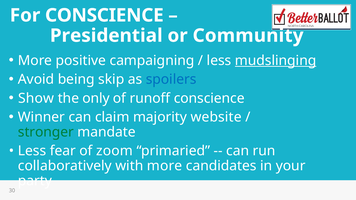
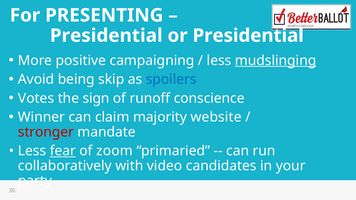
For CONSCIENCE: CONSCIENCE -> PRESENTING
or Community: Community -> Presidential
Show: Show -> Votes
only: only -> sign
stronger colour: green -> red
fear underline: none -> present
with more: more -> video
